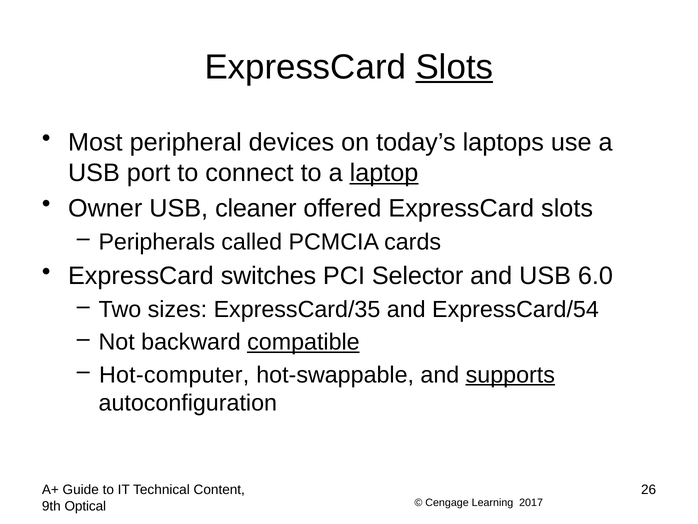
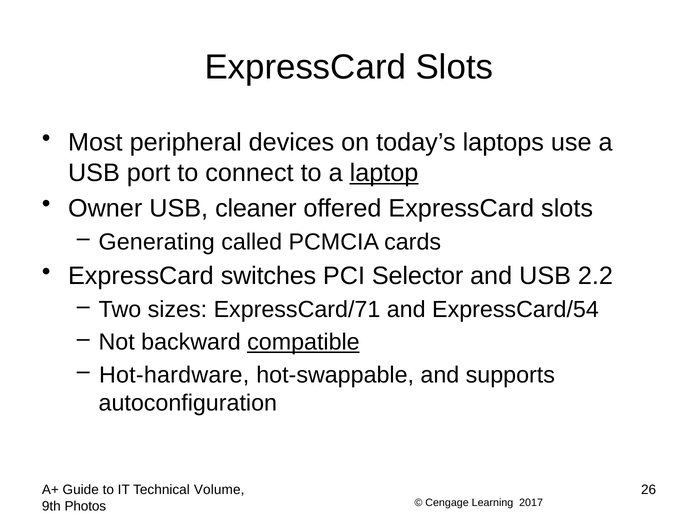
Slots at (454, 67) underline: present -> none
Peripherals: Peripherals -> Generating
6.0: 6.0 -> 2.2
ExpressCard/35: ExpressCard/35 -> ExpressCard/71
Hot-computer: Hot-computer -> Hot-hardware
supports underline: present -> none
Content: Content -> Volume
Optical: Optical -> Photos
